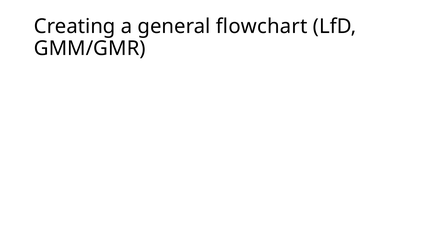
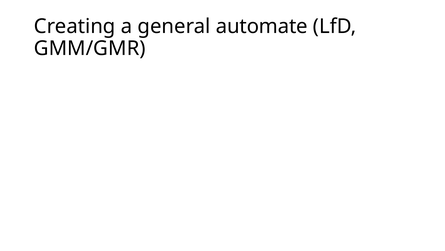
flowchart: flowchart -> automate
